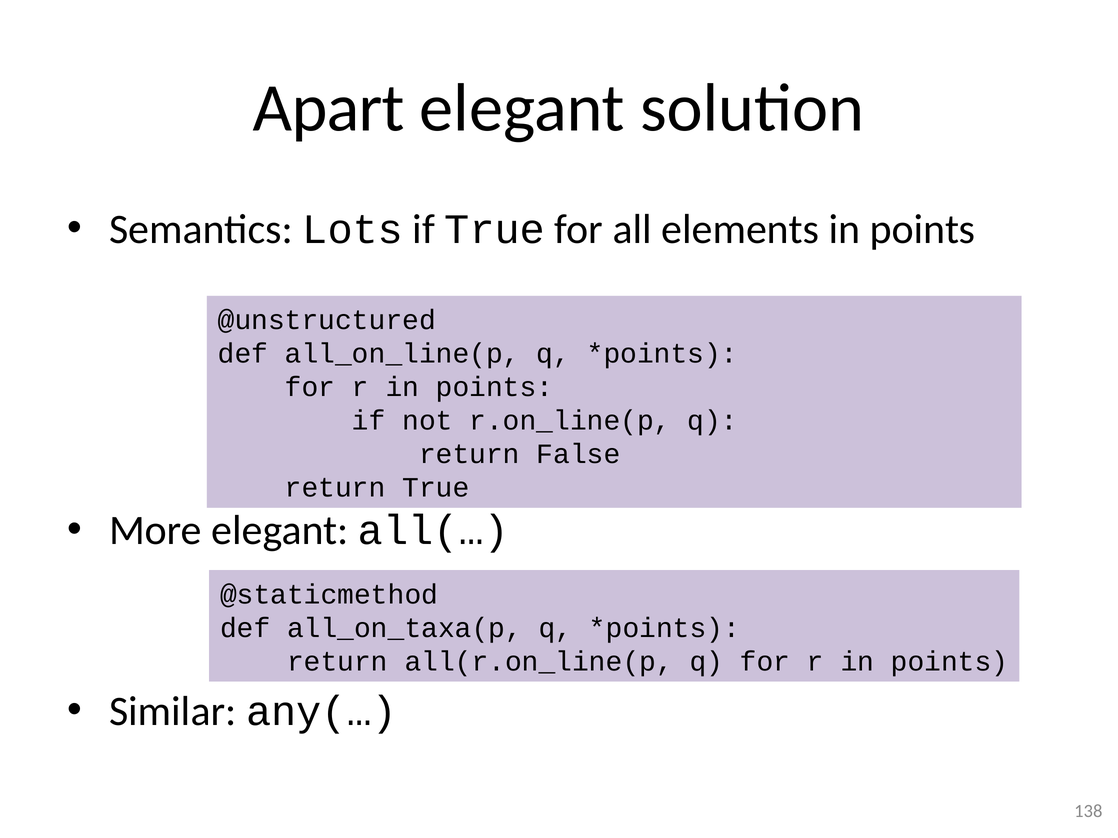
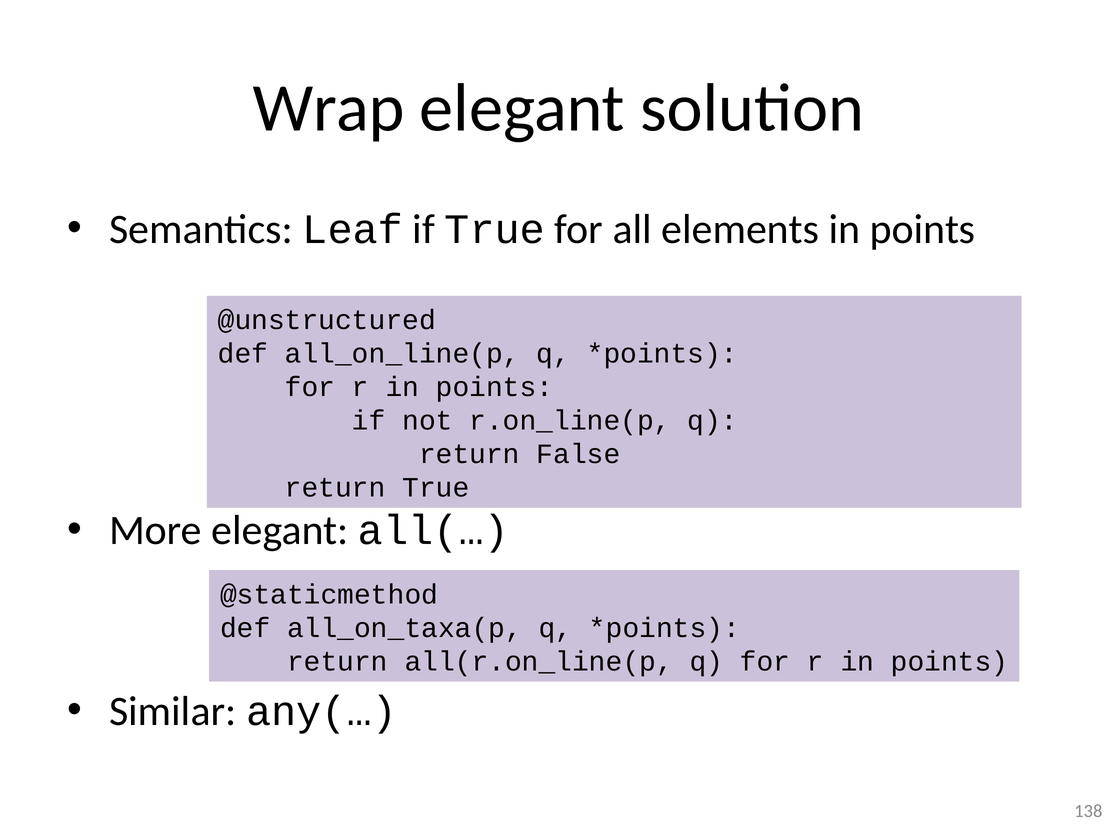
Apart: Apart -> Wrap
Lots: Lots -> Leaf
